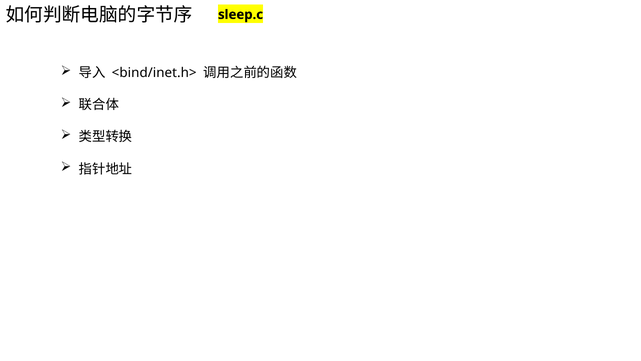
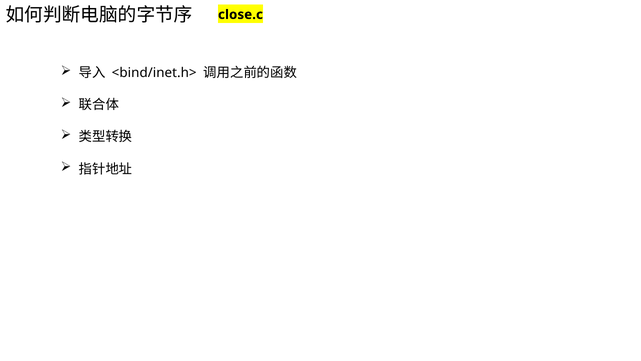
sleep.c: sleep.c -> close.c
